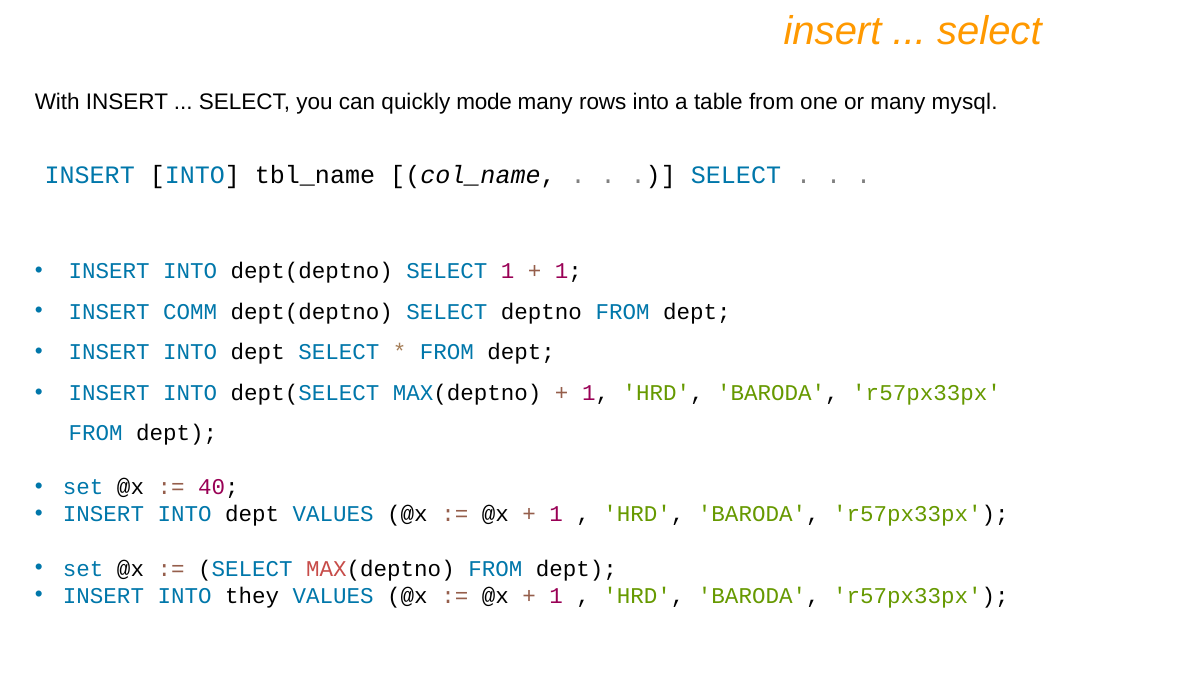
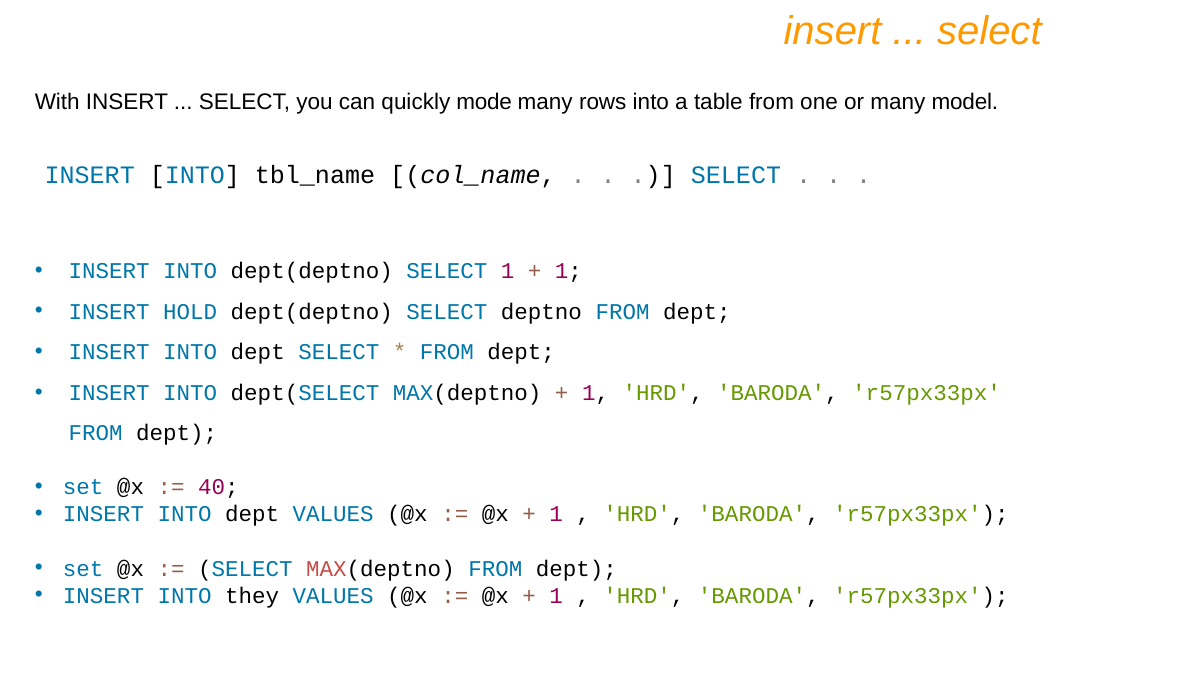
mysql: mysql -> model
COMM: COMM -> HOLD
